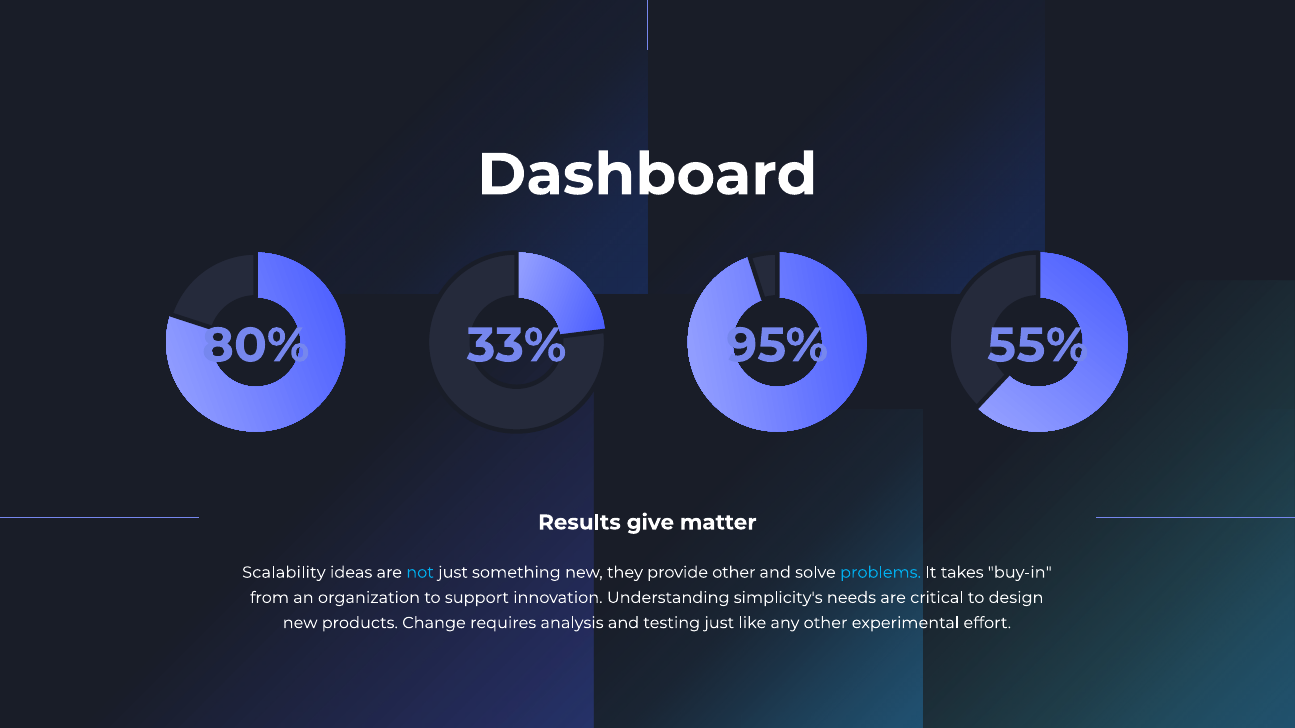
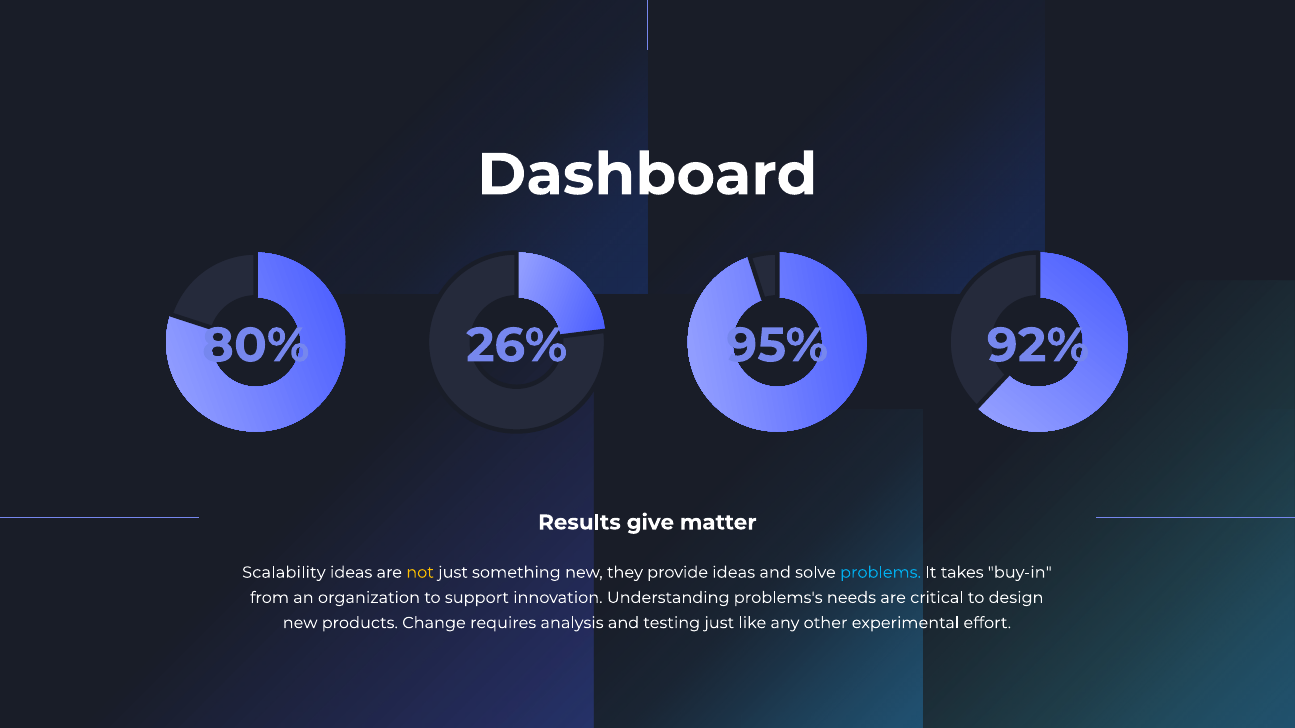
33%: 33% -> 26%
55%: 55% -> 92%
not colour: light blue -> yellow
provide other: other -> ideas
simplicity's: simplicity's -> problems's
